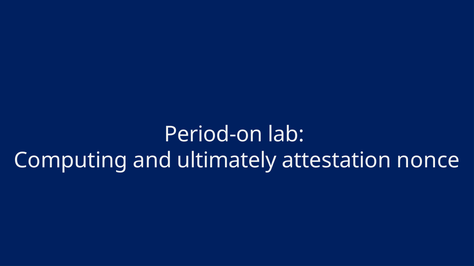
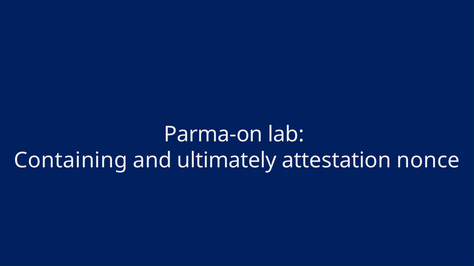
Period-on: Period-on -> Parma-on
Computing: Computing -> Containing
